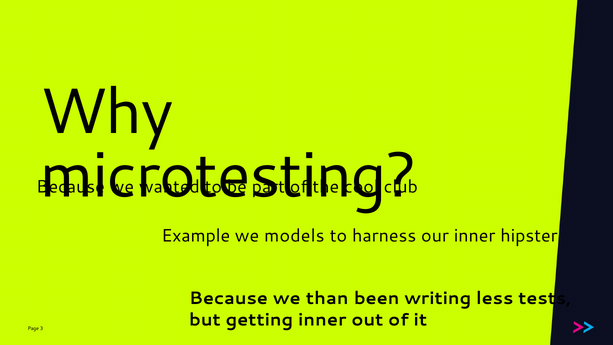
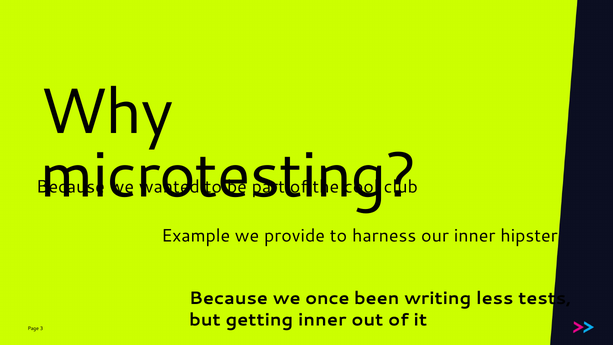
models: models -> provide
than: than -> once
